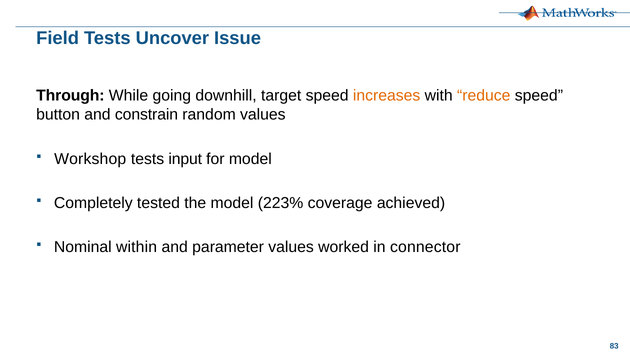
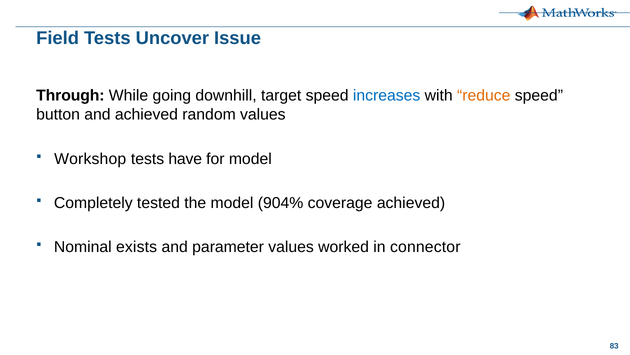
increases colour: orange -> blue
and constrain: constrain -> achieved
input: input -> have
223%: 223% -> 904%
within: within -> exists
